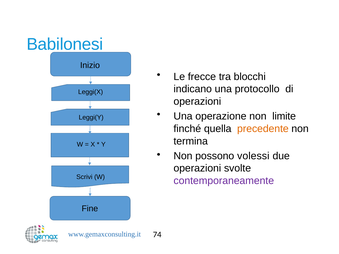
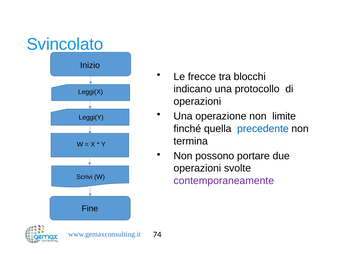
Babilonesi: Babilonesi -> Svincolato
precedente colour: orange -> blue
volessi: volessi -> portare
